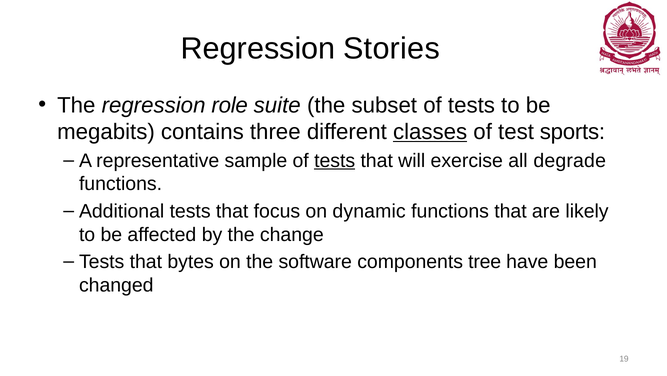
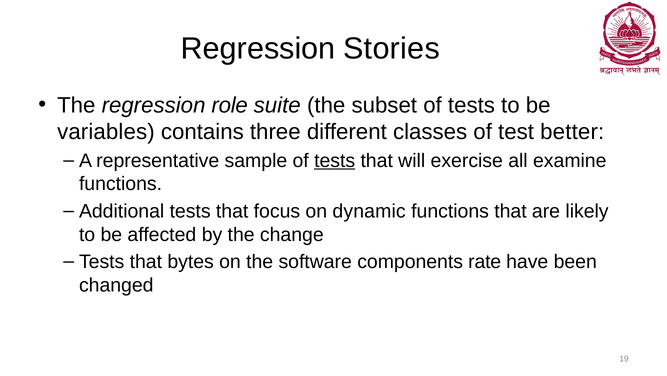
megabits: megabits -> variables
classes underline: present -> none
sports: sports -> better
degrade: degrade -> examine
tree: tree -> rate
